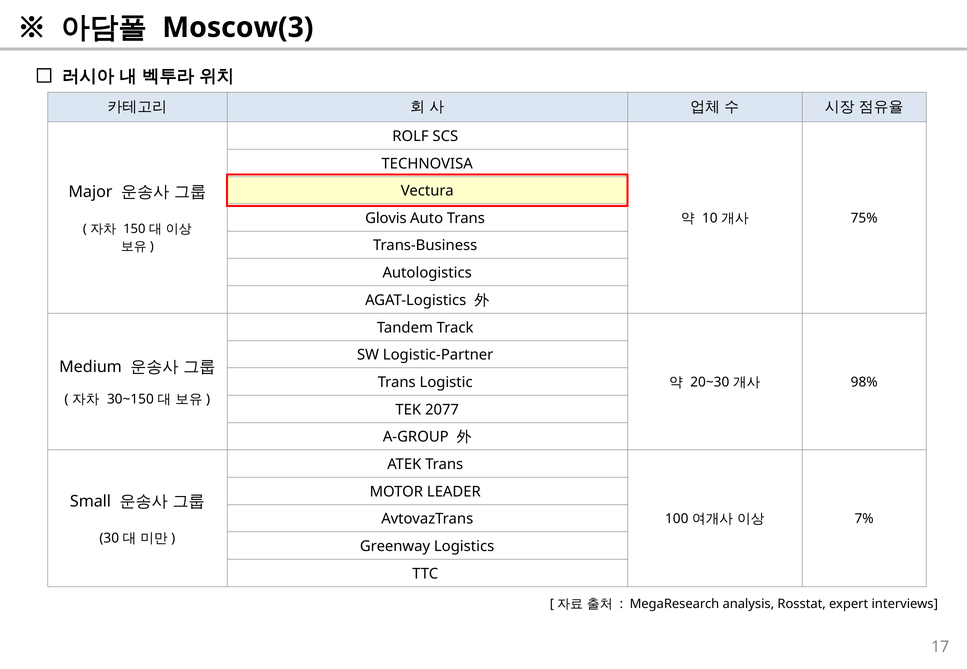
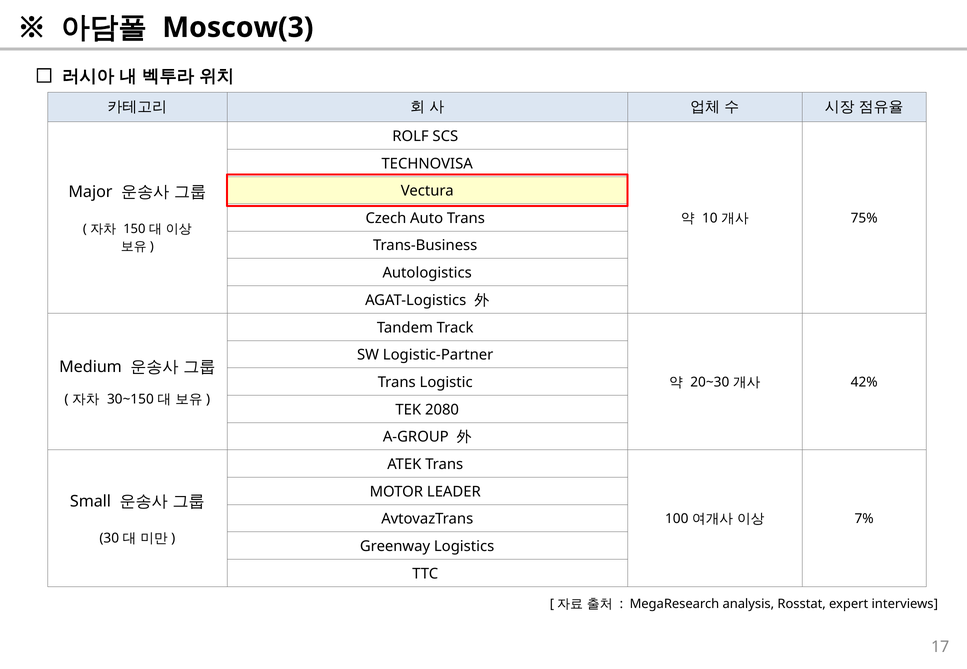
Glovis: Glovis -> Czech
98%: 98% -> 42%
2077: 2077 -> 2080
